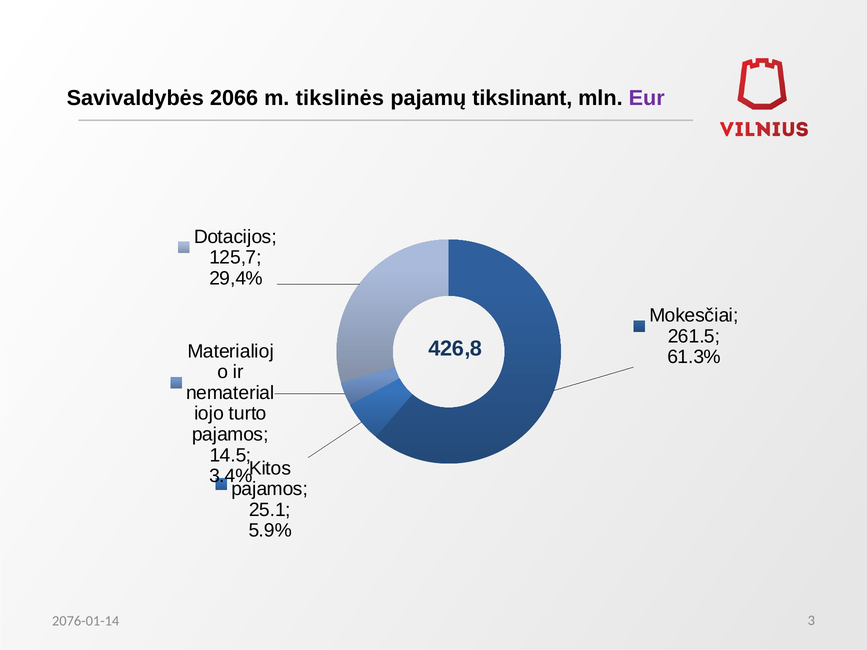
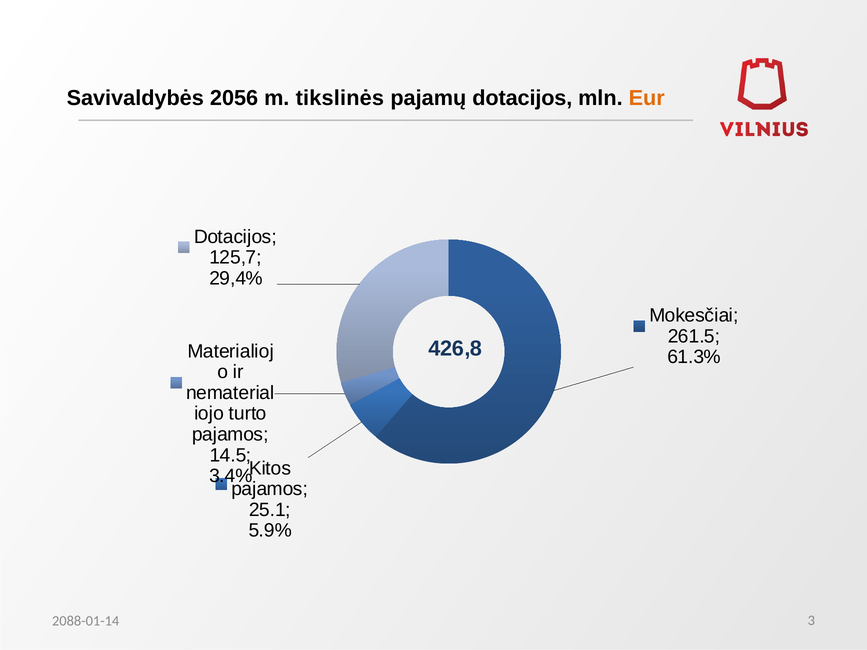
2066: 2066 -> 2056
pajamų tikslinant: tikslinant -> dotacijos
Eur colour: purple -> orange
2076-01-14: 2076-01-14 -> 2088-01-14
